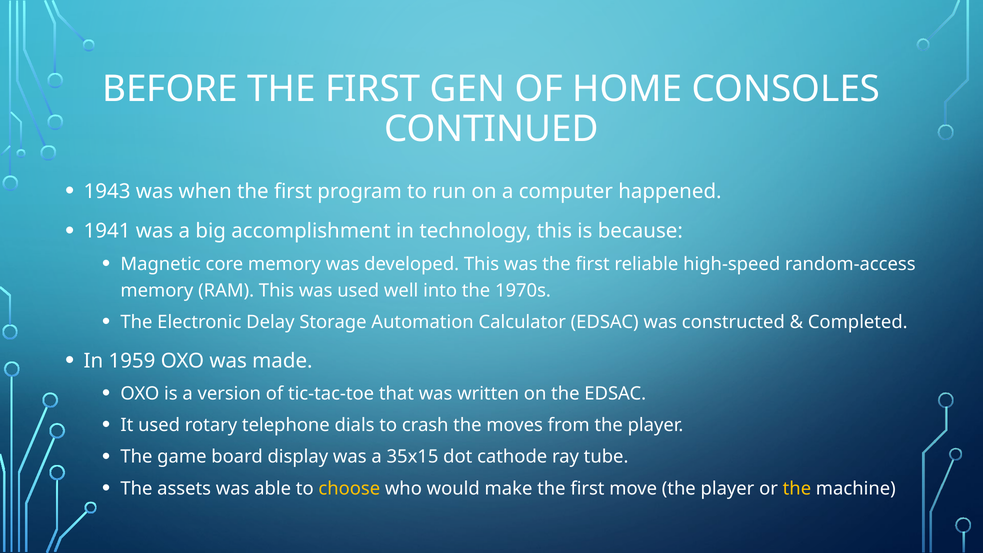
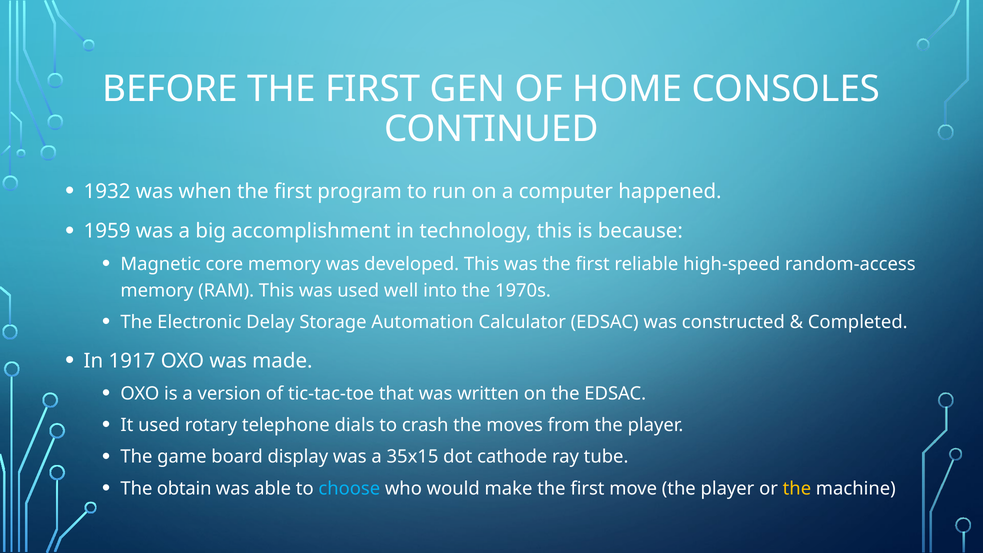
1943: 1943 -> 1932
1941: 1941 -> 1959
1959: 1959 -> 1917
assets: assets -> obtain
choose colour: yellow -> light blue
